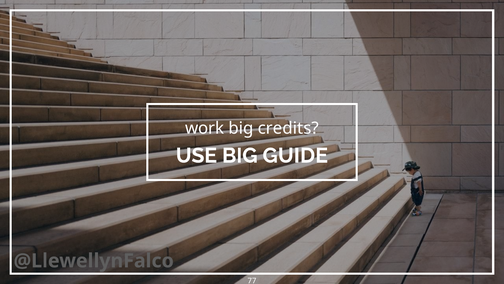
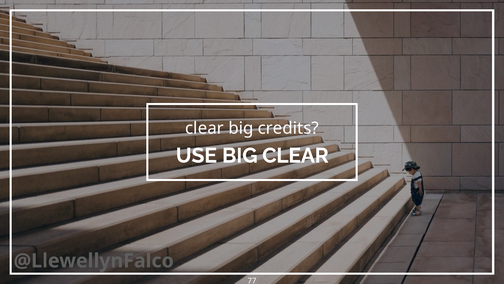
work at (205, 128): work -> clear
BIG GUIDE: GUIDE -> CLEAR
